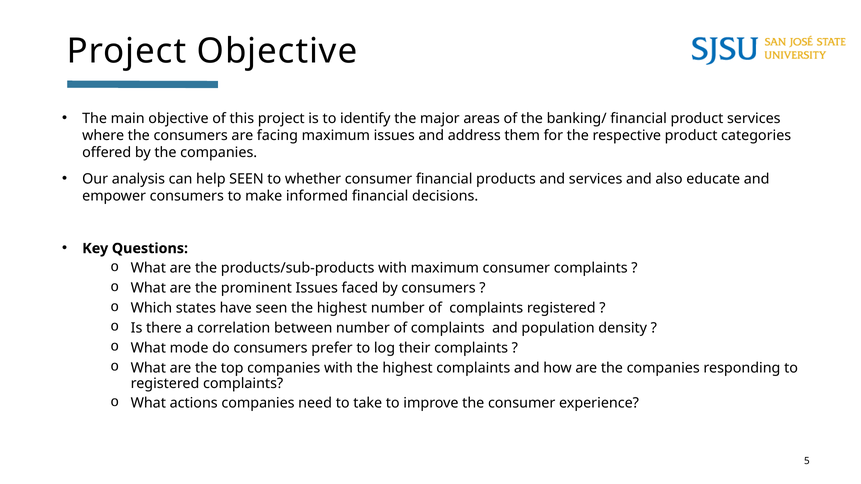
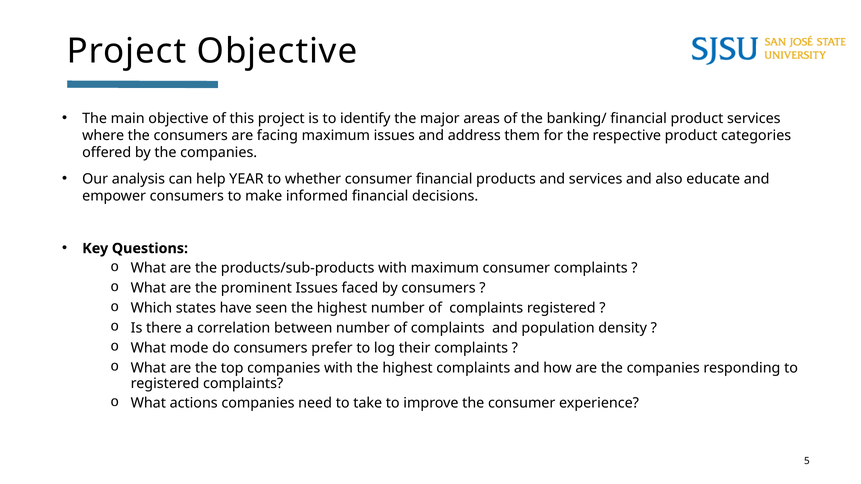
help SEEN: SEEN -> YEAR
